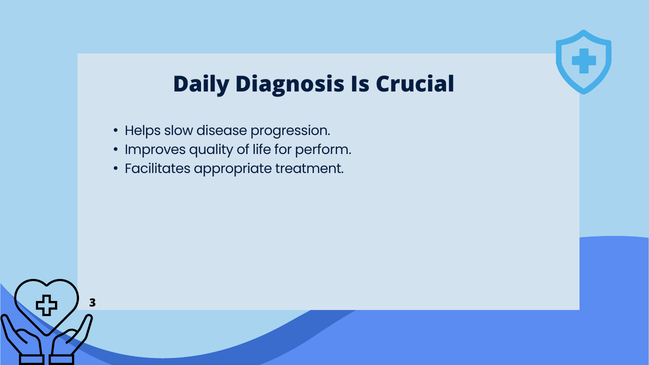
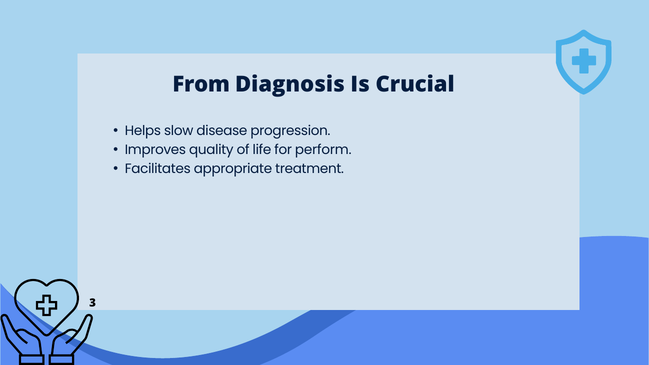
Daily: Daily -> From
